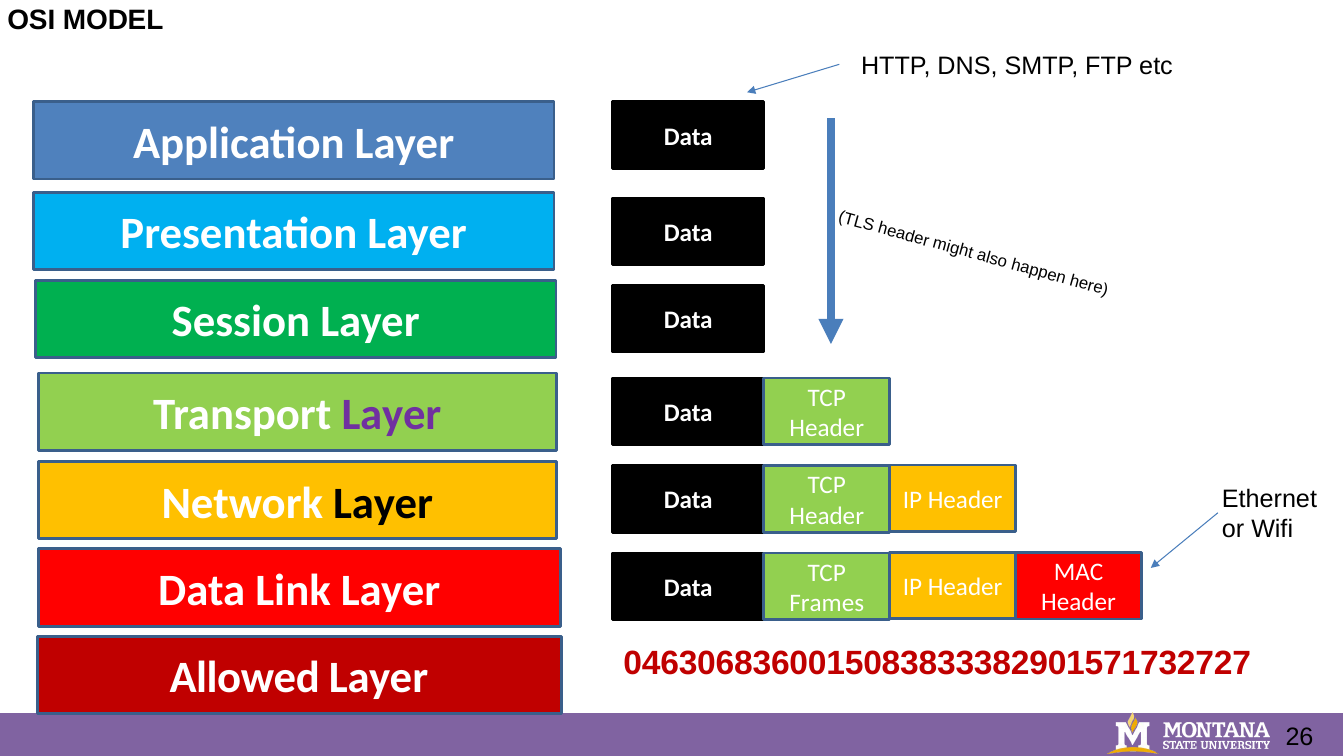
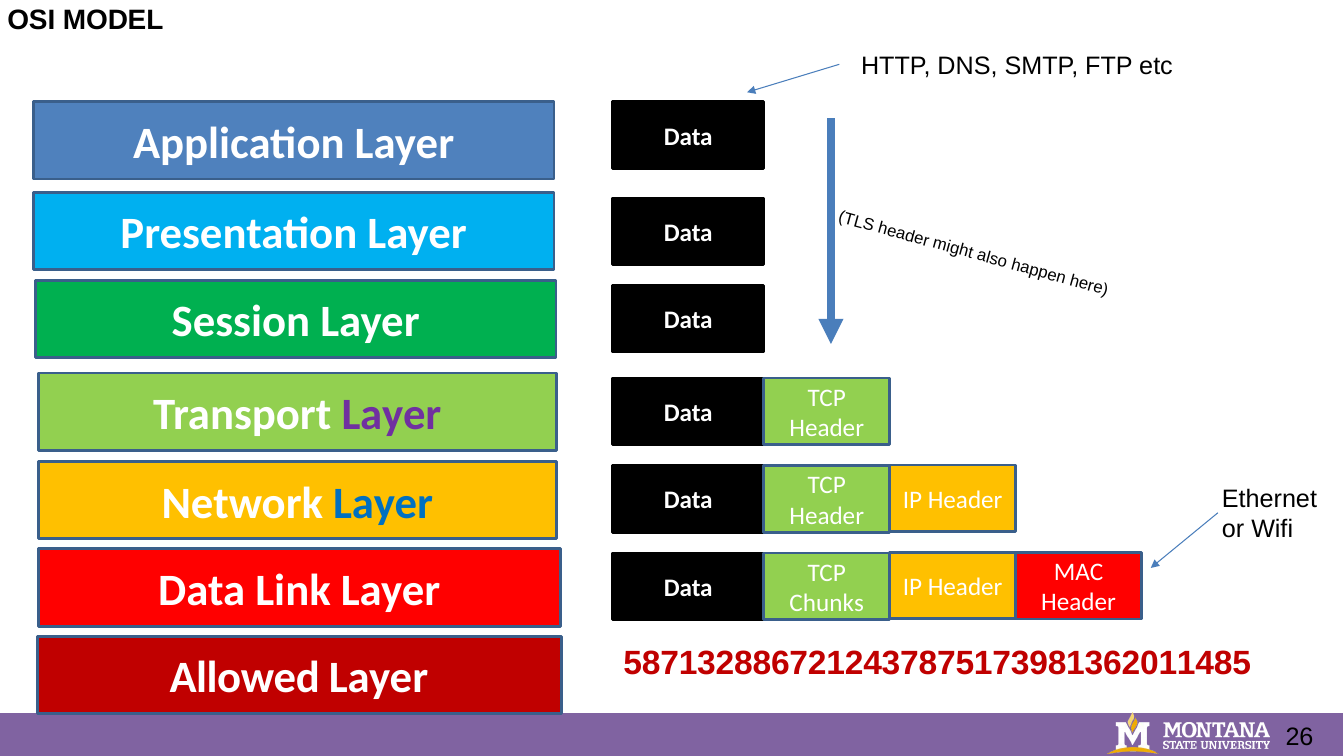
Layer at (383, 503) colour: black -> blue
Frames: Frames -> Chunks
0463068360015083833382901571732727: 0463068360015083833382901571732727 -> 5871328867212437875173981362011485
